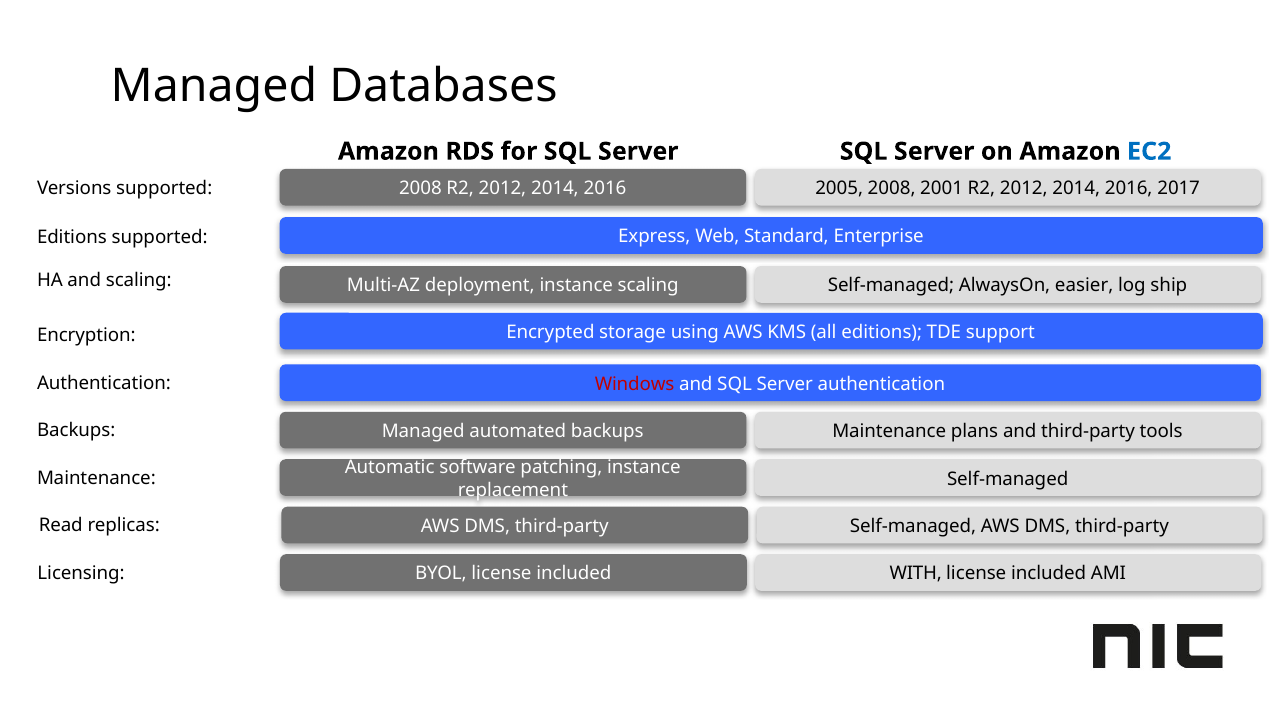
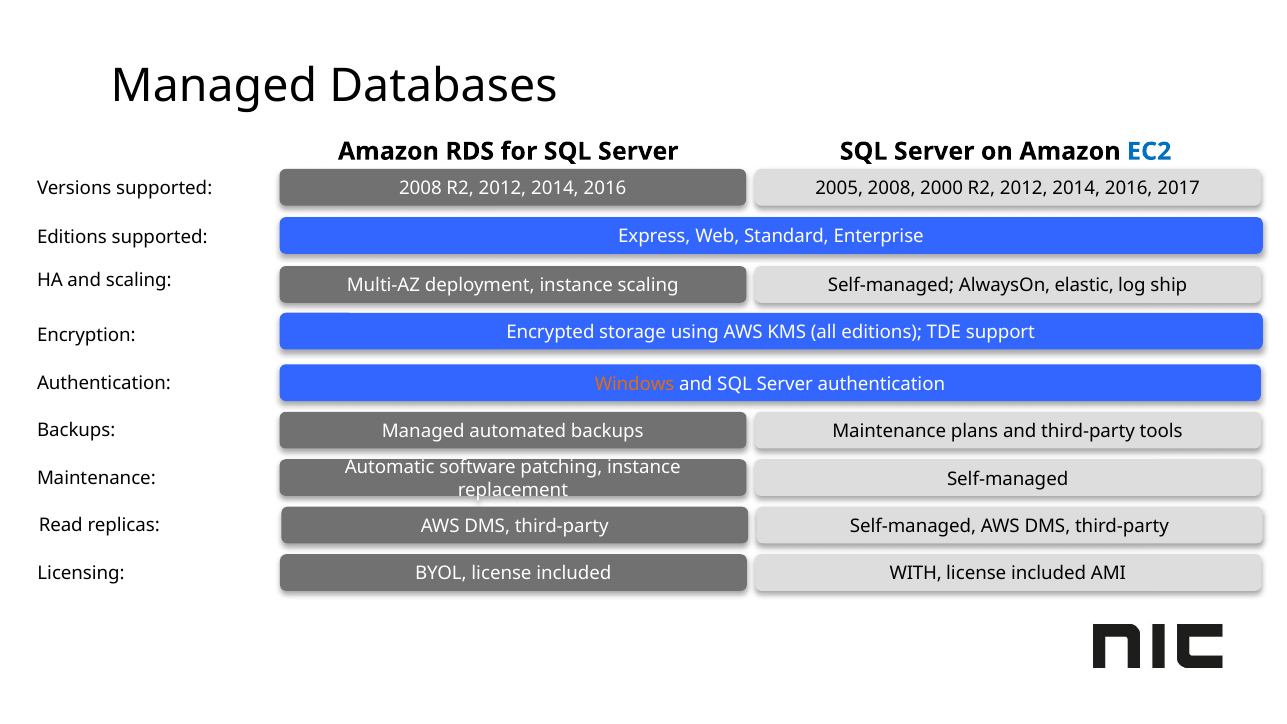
2001: 2001 -> 2000
easier: easier -> elastic
Windows colour: red -> orange
